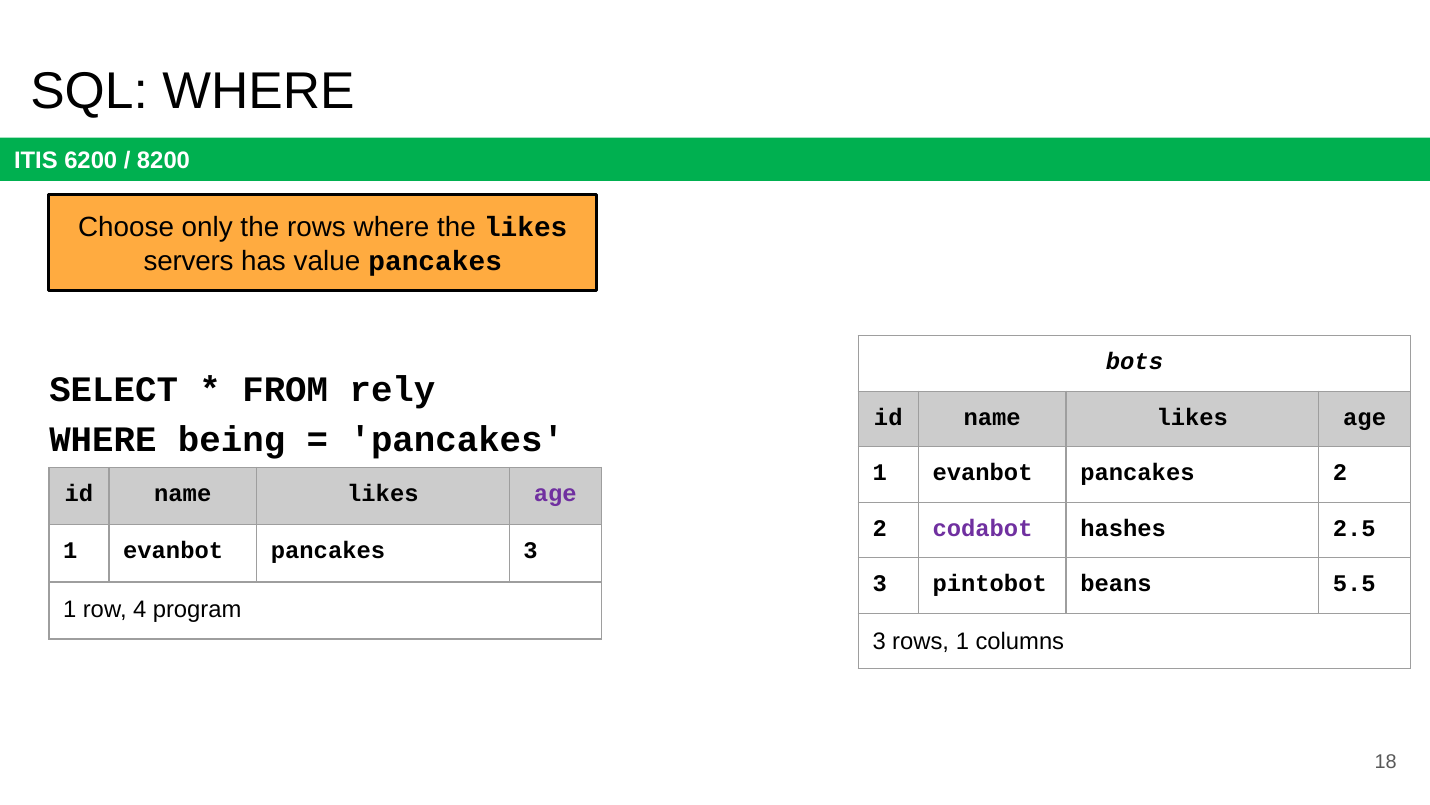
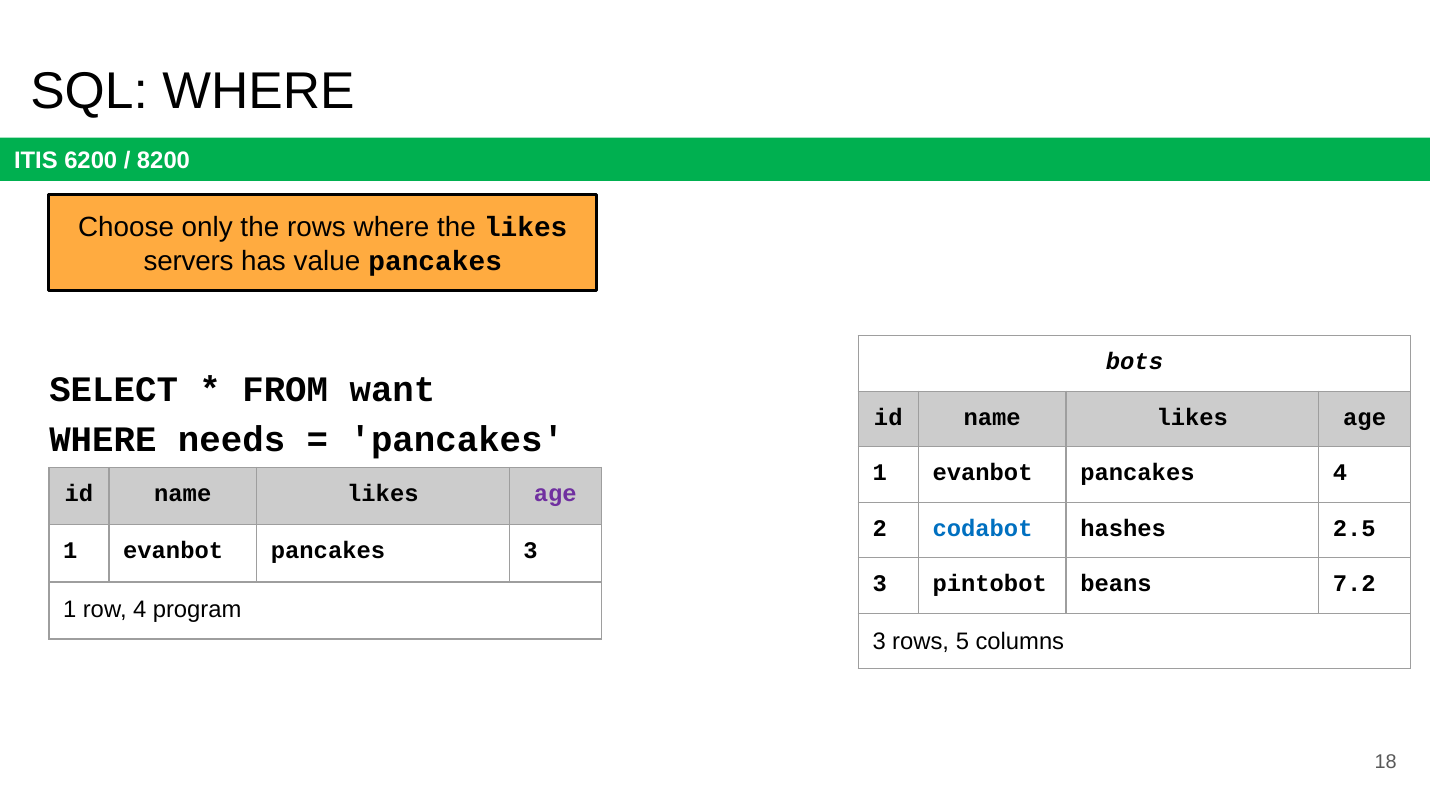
rely: rely -> want
being: being -> needs
pancakes 2: 2 -> 4
codabot colour: purple -> blue
5.5: 5.5 -> 7.2
rows 1: 1 -> 5
